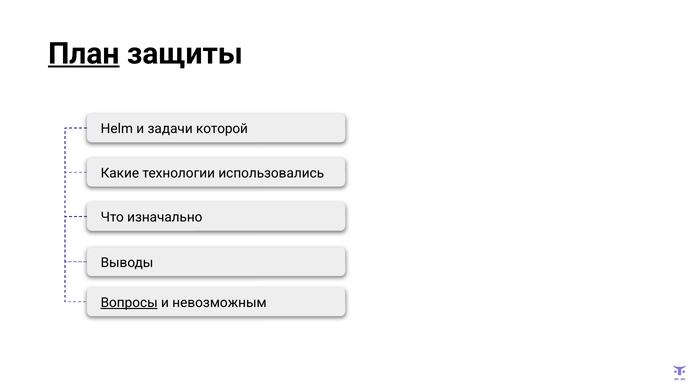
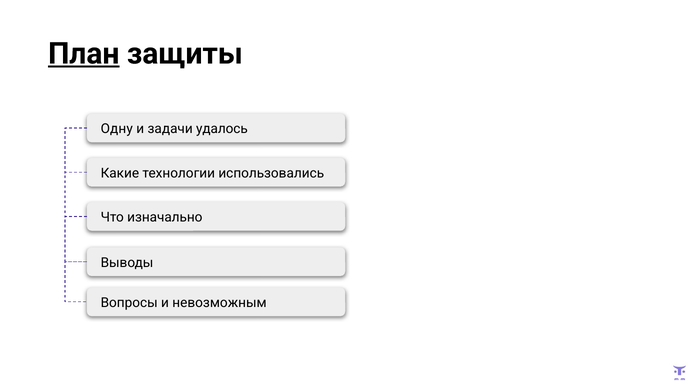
Helm: Helm -> Одну
которой: которой -> удалось
Вопросы underline: present -> none
